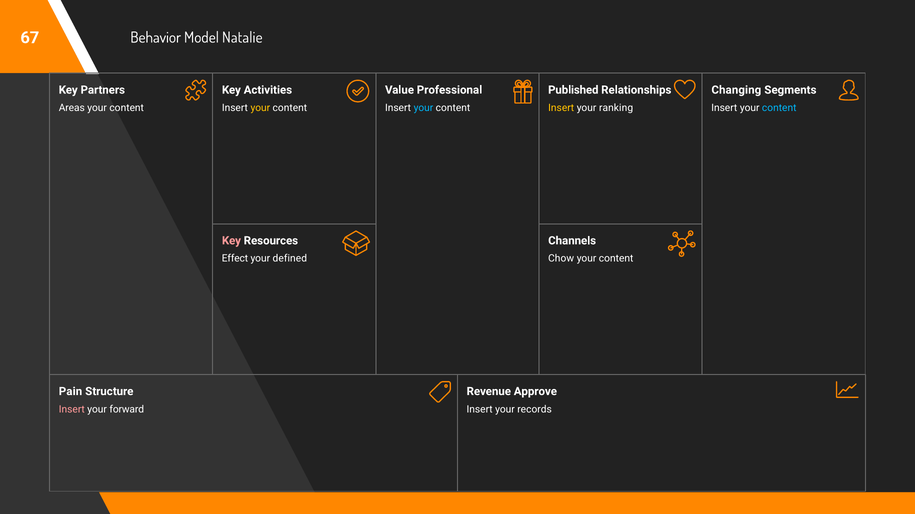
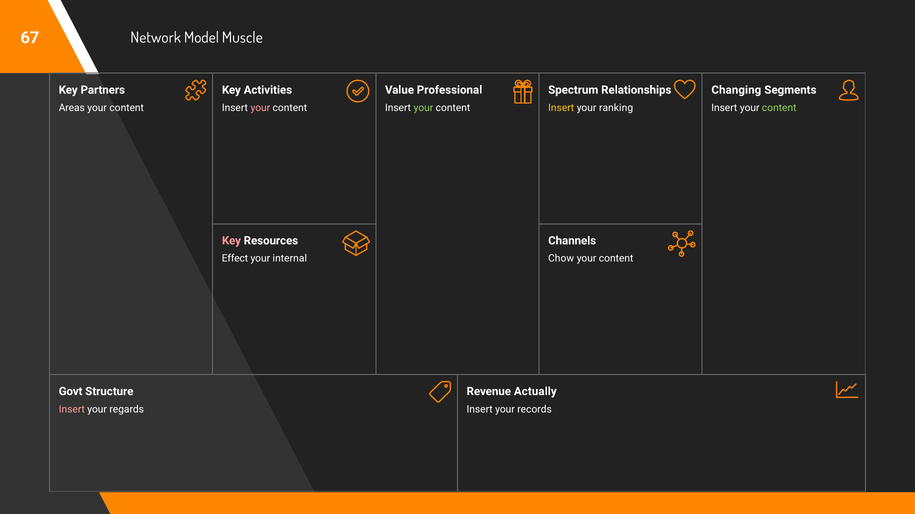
Behavior: Behavior -> Network
Natalie: Natalie -> Muscle
Published: Published -> Spectrum
your at (260, 108) colour: yellow -> pink
your at (423, 108) colour: light blue -> light green
content at (779, 108) colour: light blue -> light green
defined: defined -> internal
Pain: Pain -> Govt
Approve: Approve -> Actually
forward: forward -> regards
